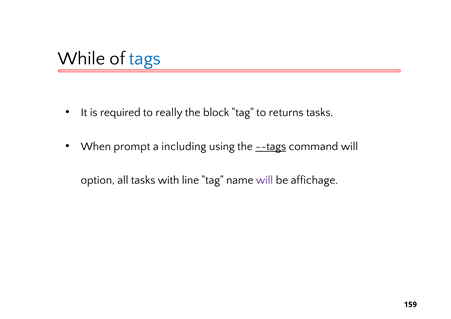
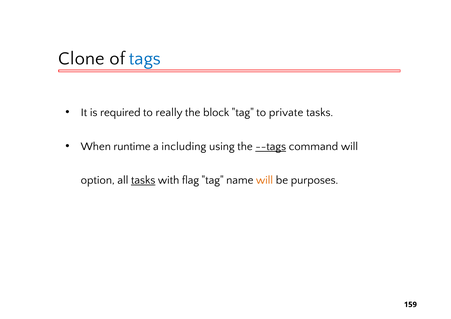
While: While -> Clone
returns: returns -> private
prompt: prompt -> runtime
tasks at (143, 180) underline: none -> present
line: line -> flag
will at (265, 180) colour: purple -> orange
affichage: affichage -> purposes
